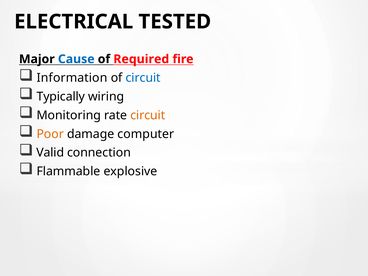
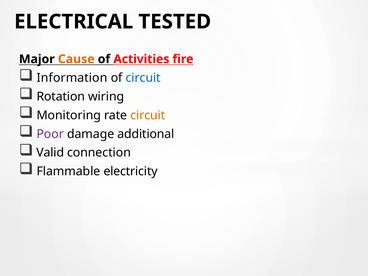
Cause colour: blue -> orange
Required: Required -> Activities
Typically: Typically -> Rotation
Poor colour: orange -> purple
computer: computer -> additional
explosive: explosive -> electricity
